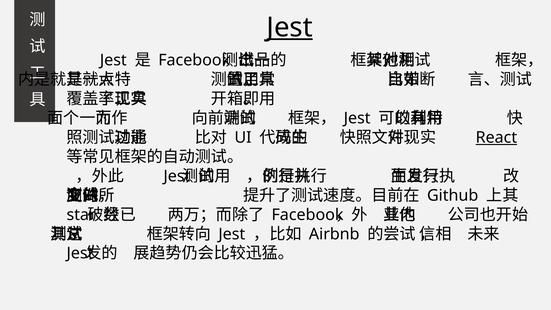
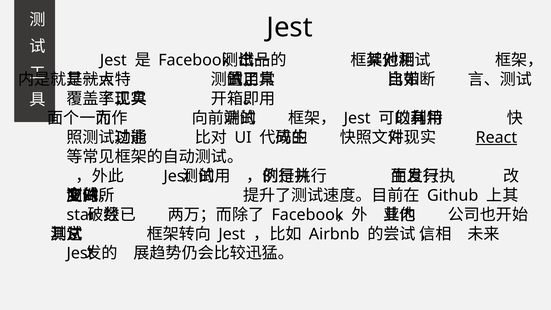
Jest at (290, 27) underline: present -> none
